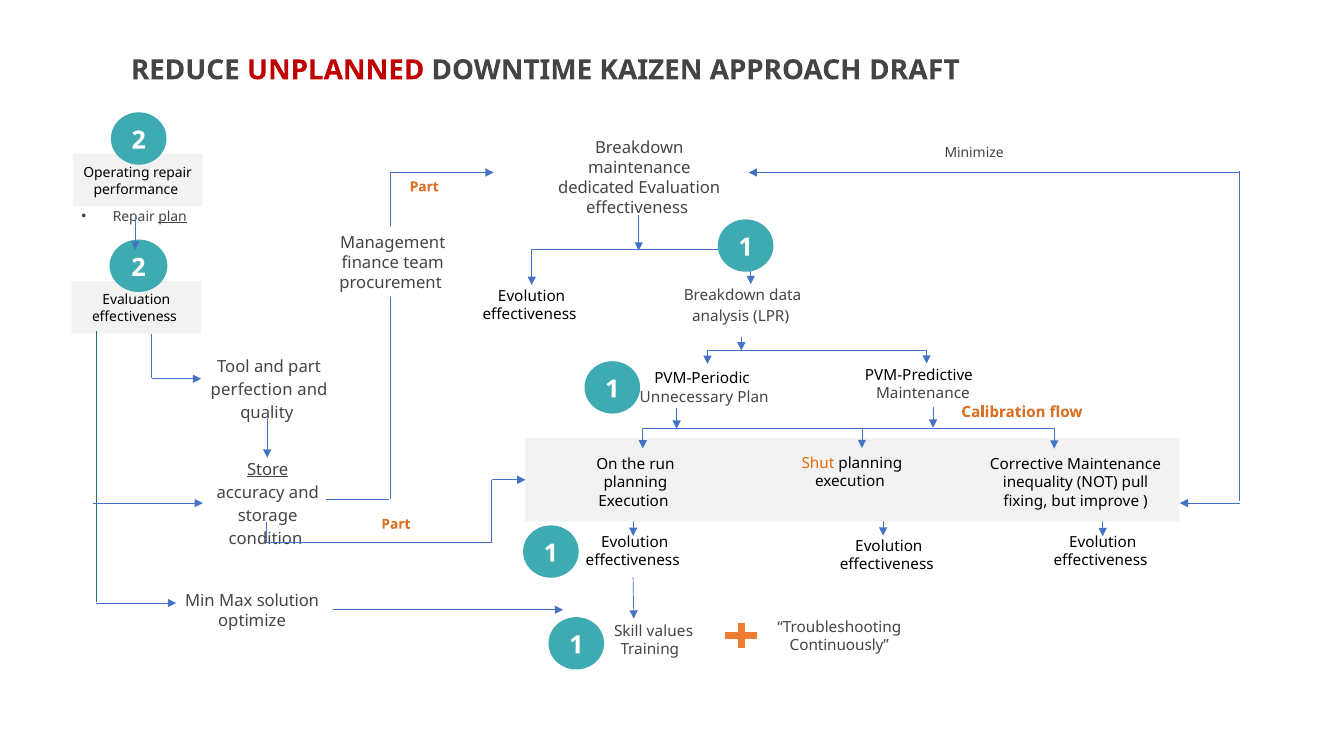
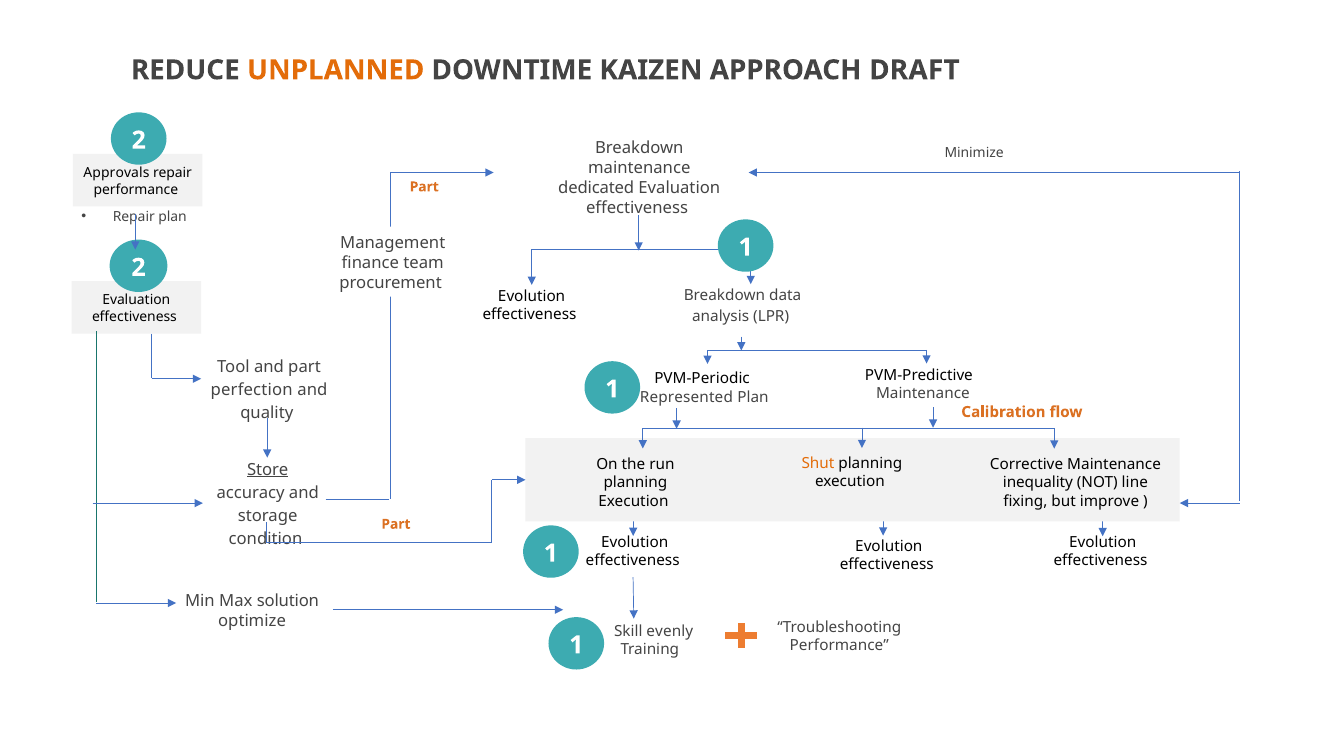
UNPLANNED colour: red -> orange
Operating: Operating -> Approvals
plan at (173, 217) underline: present -> none
Unnecessary: Unnecessary -> Represented
pull: pull -> line
values: values -> evenly
Continuously at (839, 646): Continuously -> Performance
